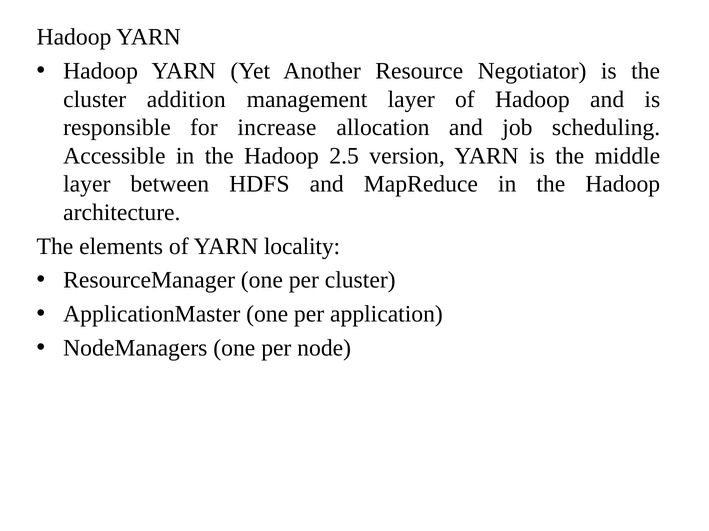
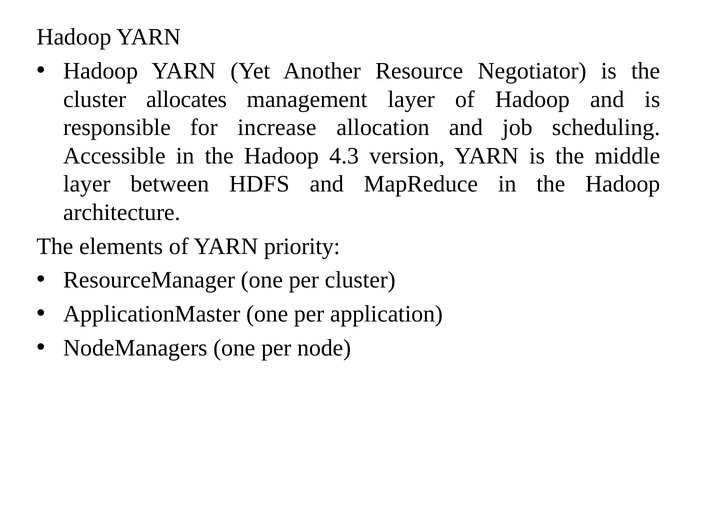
addition: addition -> allocates
2.5: 2.5 -> 4.3
locality: locality -> priority
